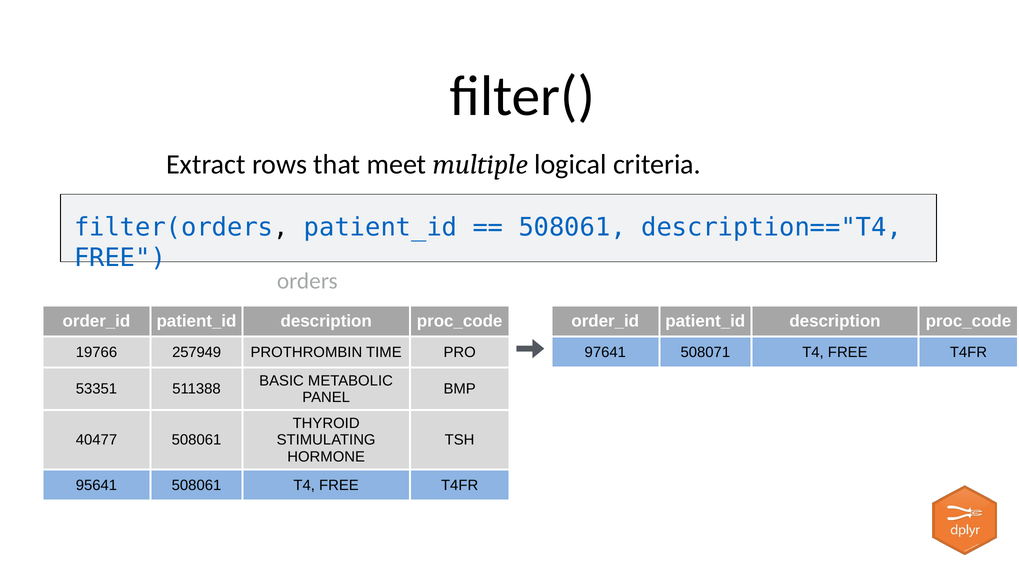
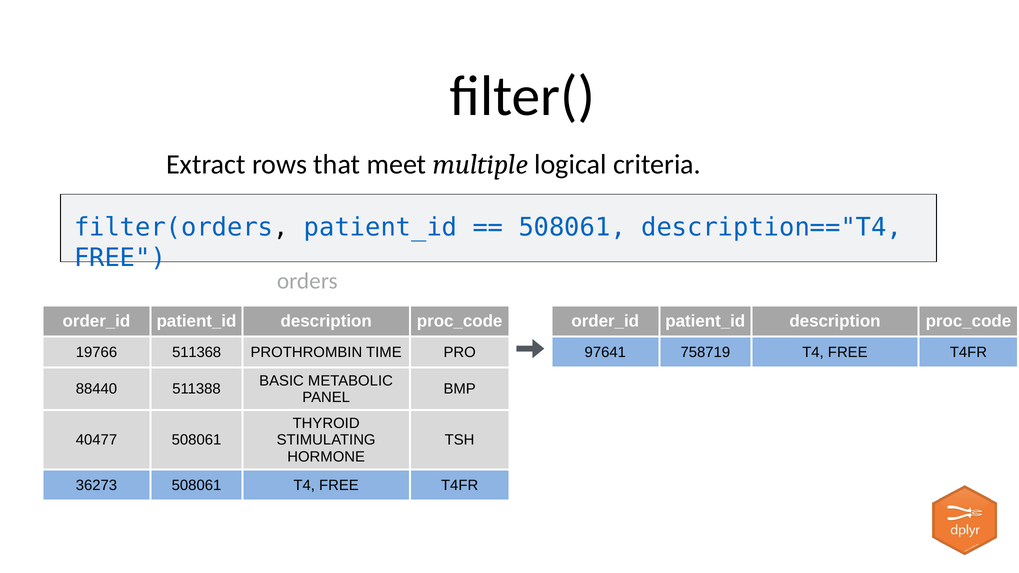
257949: 257949 -> 511368
508071: 508071 -> 758719
53351: 53351 -> 88440
95641: 95641 -> 36273
